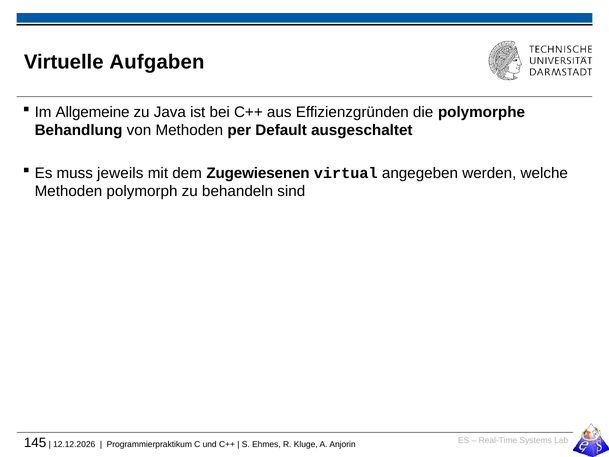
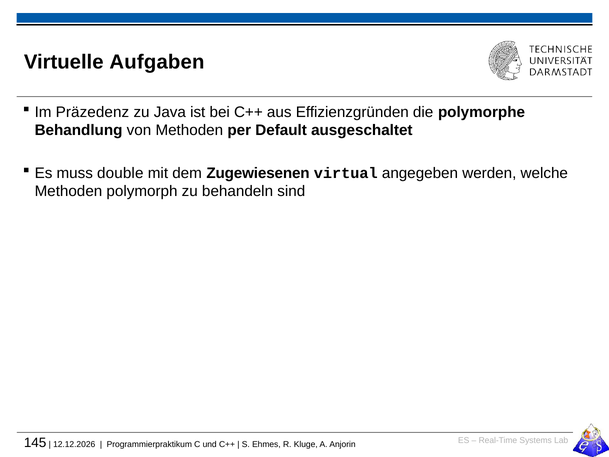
Allgemeine: Allgemeine -> Präzedenz
jeweils: jeweils -> double
